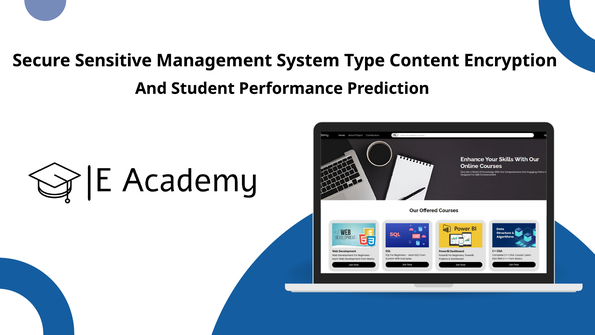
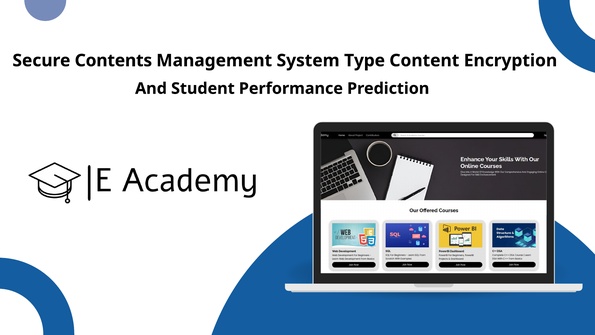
Sensitive: Sensitive -> Contents
